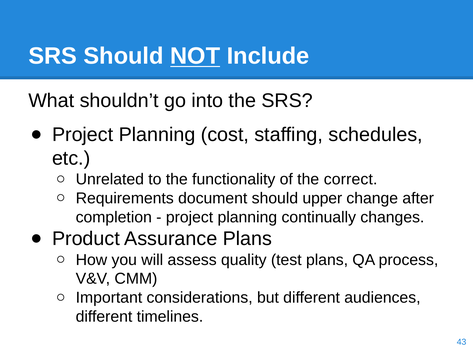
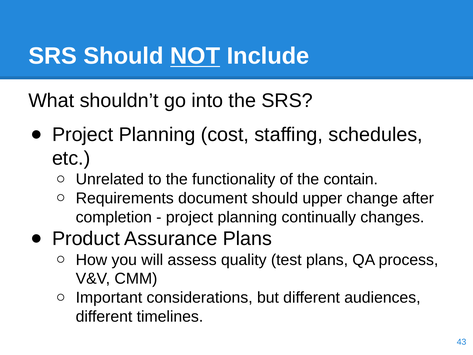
correct: correct -> contain
